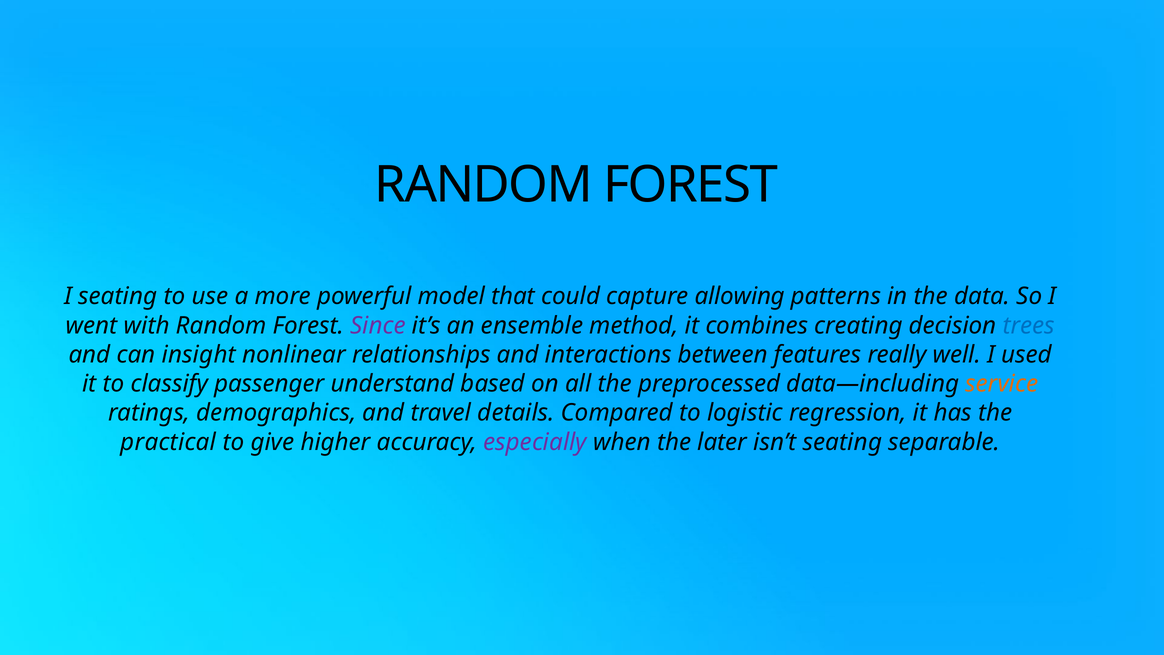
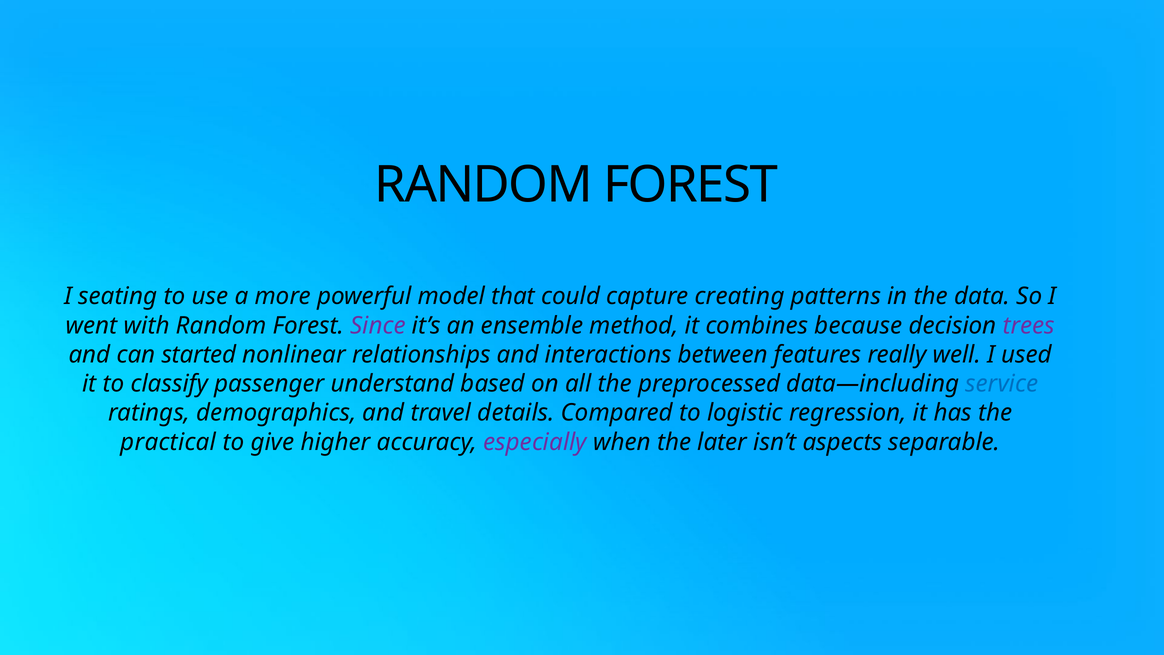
allowing: allowing -> creating
creating: creating -> because
trees colour: blue -> purple
insight: insight -> started
service colour: orange -> blue
isn’t seating: seating -> aspects
